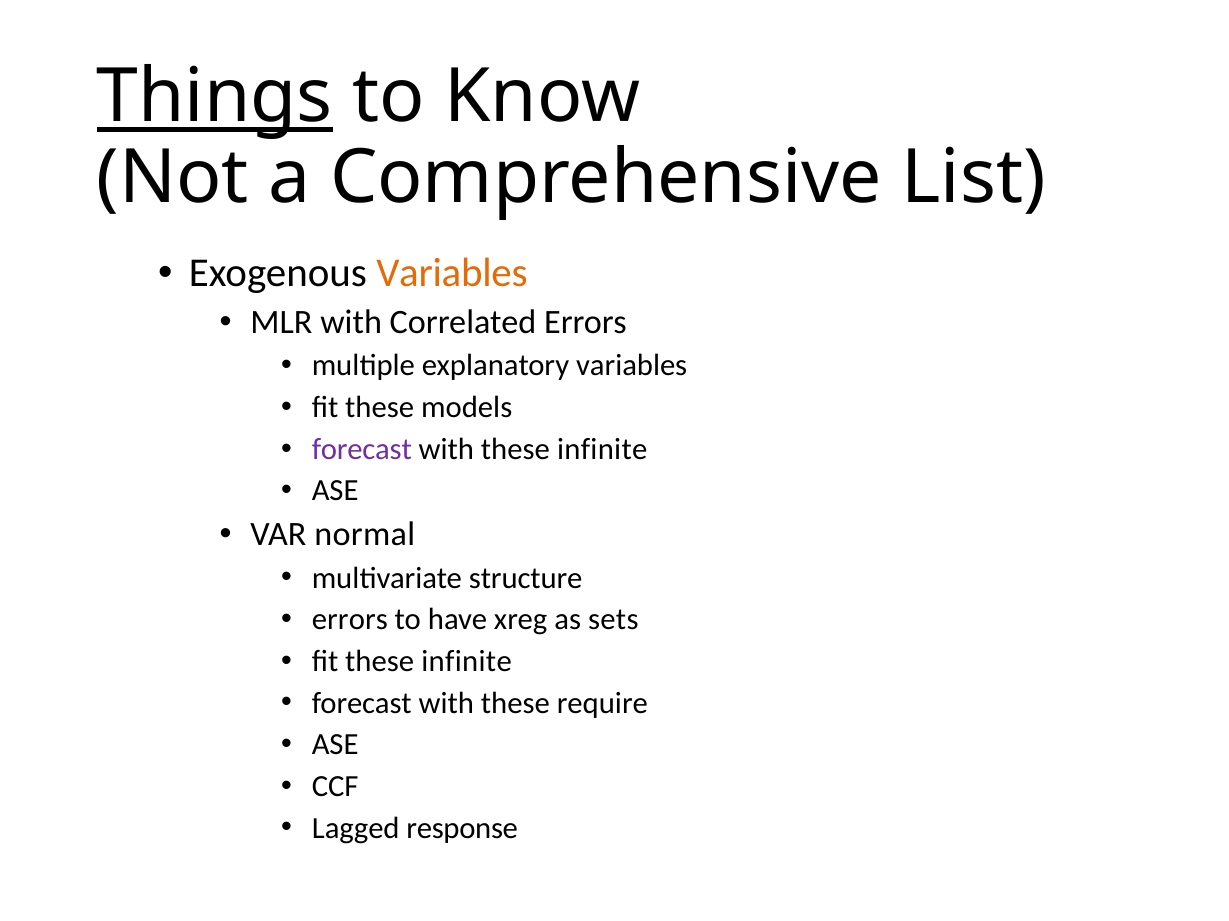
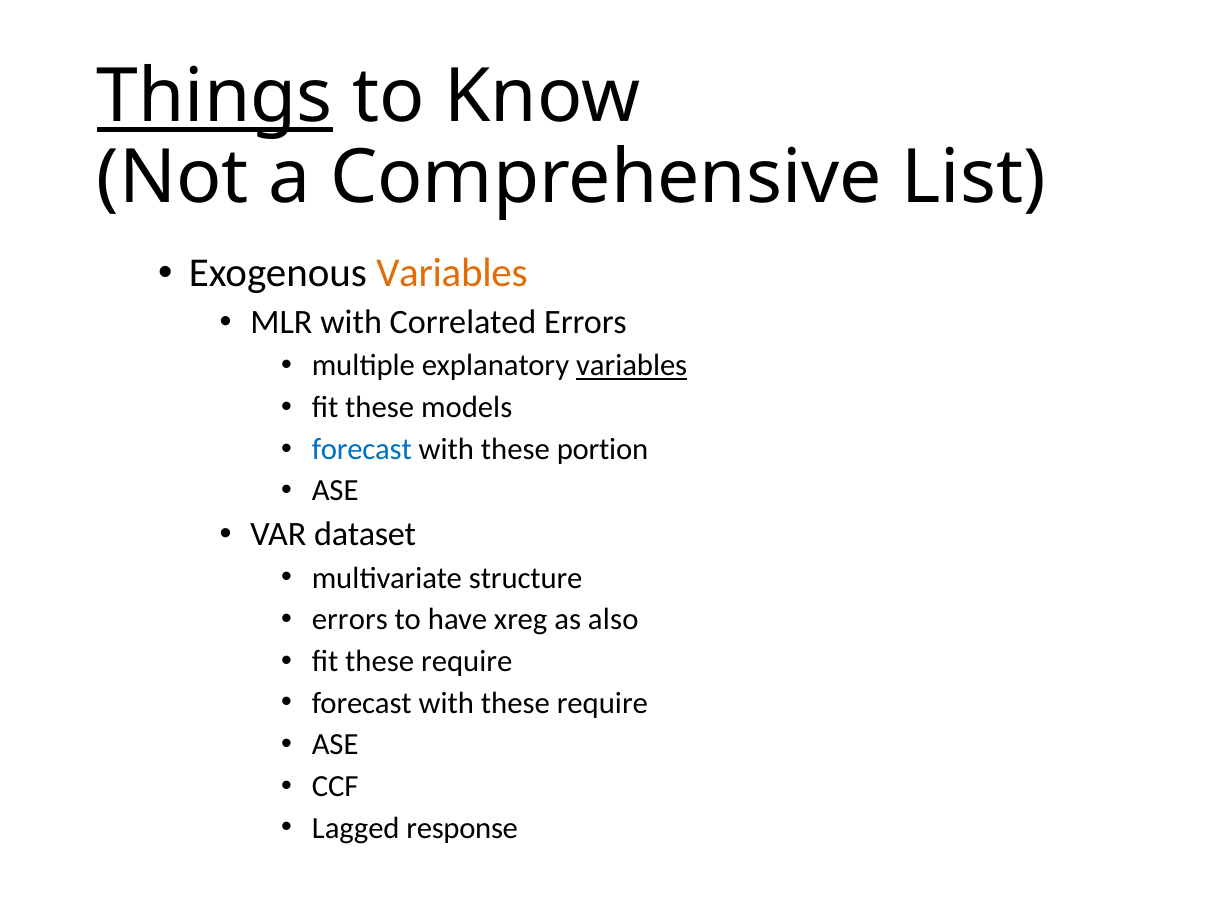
variables at (632, 366) underline: none -> present
forecast at (362, 450) colour: purple -> blue
with these infinite: infinite -> portion
normal: normal -> dataset
sets: sets -> also
fit these infinite: infinite -> require
